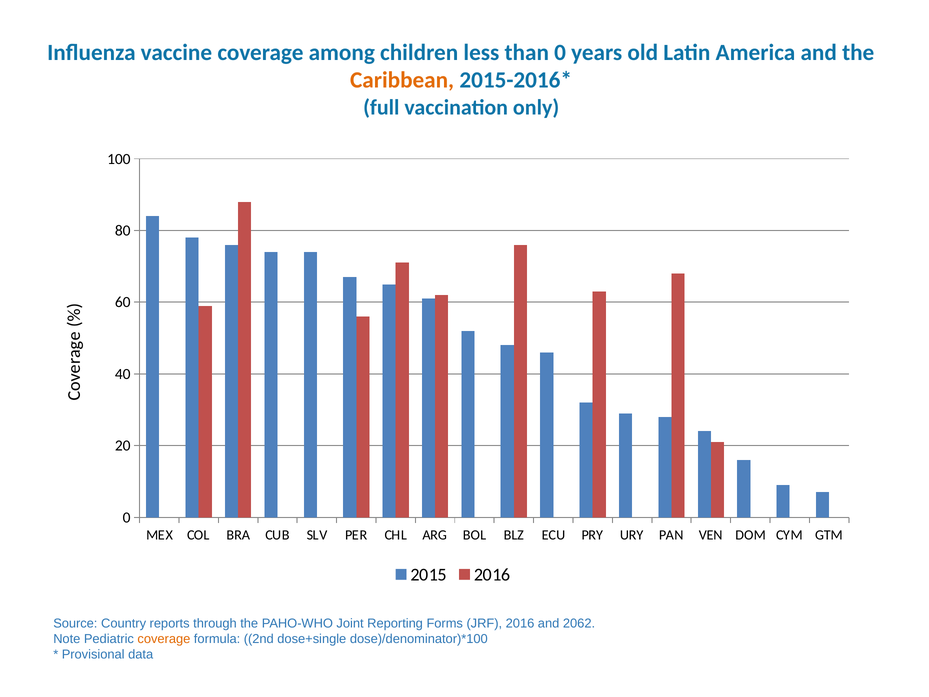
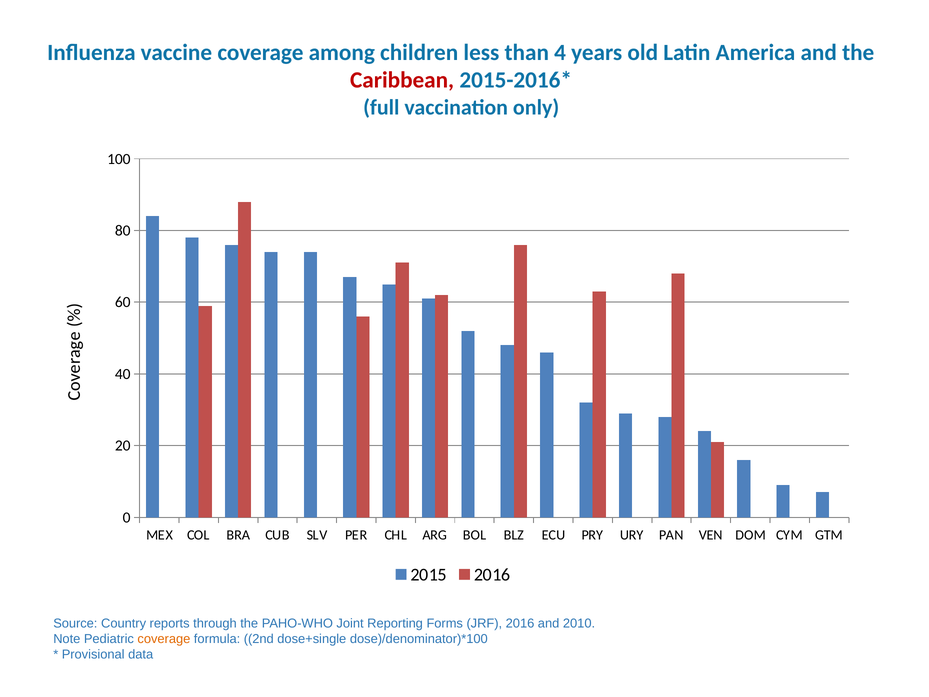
than 0: 0 -> 4
Caribbean colour: orange -> red
2062: 2062 -> 2010
